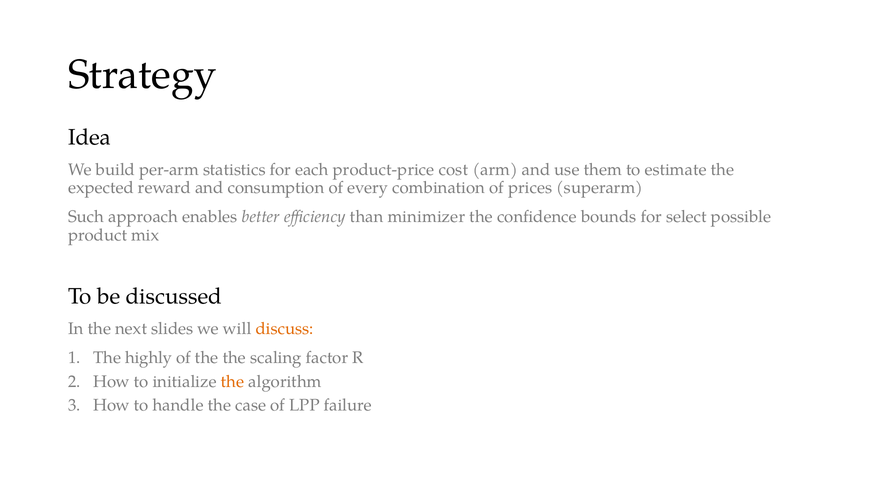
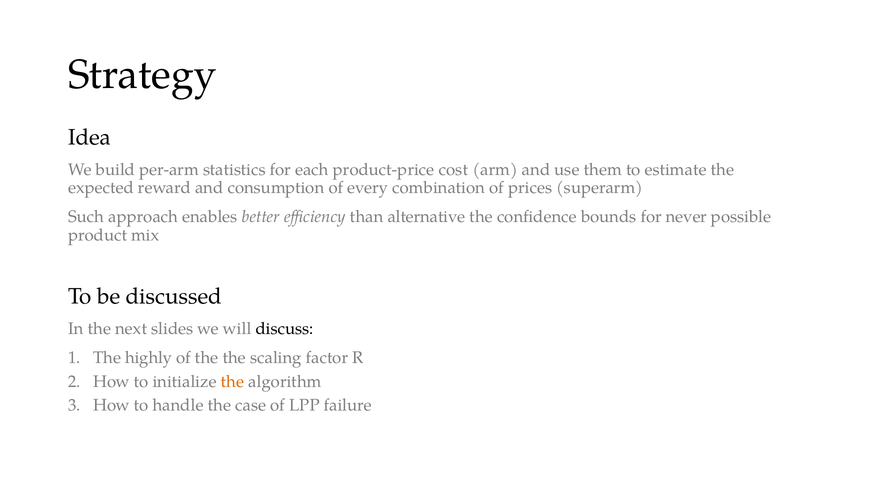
minimizer: minimizer -> alternative
select: select -> never
discuss colour: orange -> black
